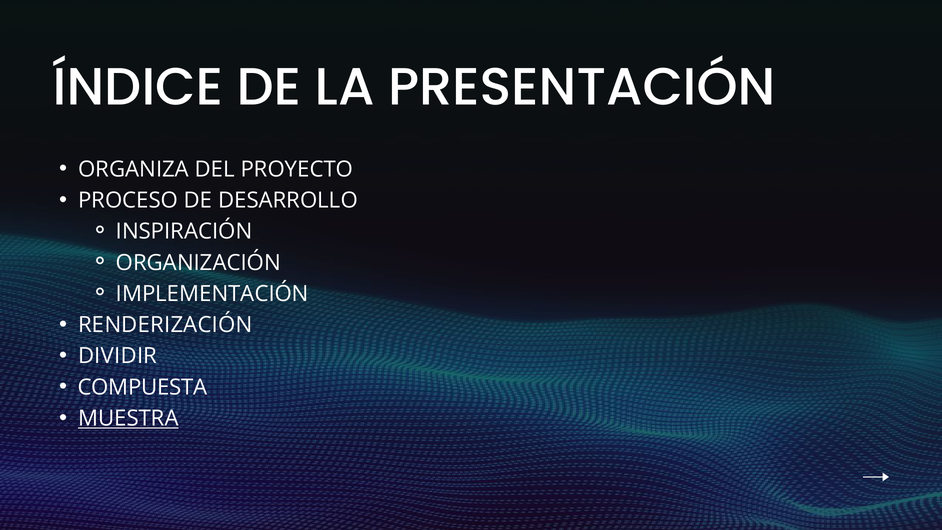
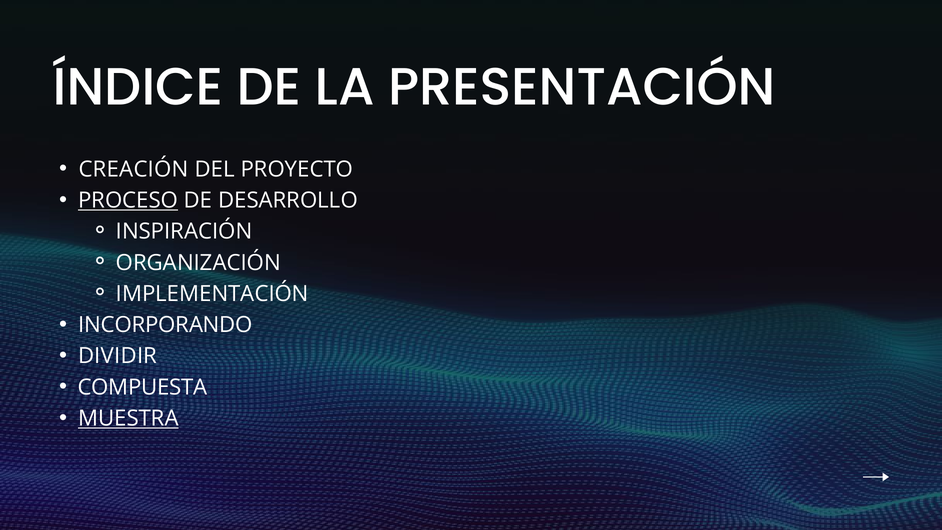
ORGANIZA: ORGANIZA -> CREACIÓN
PROCESO underline: none -> present
RENDERIZACIÓN: RENDERIZACIÓN -> INCORPORANDO
